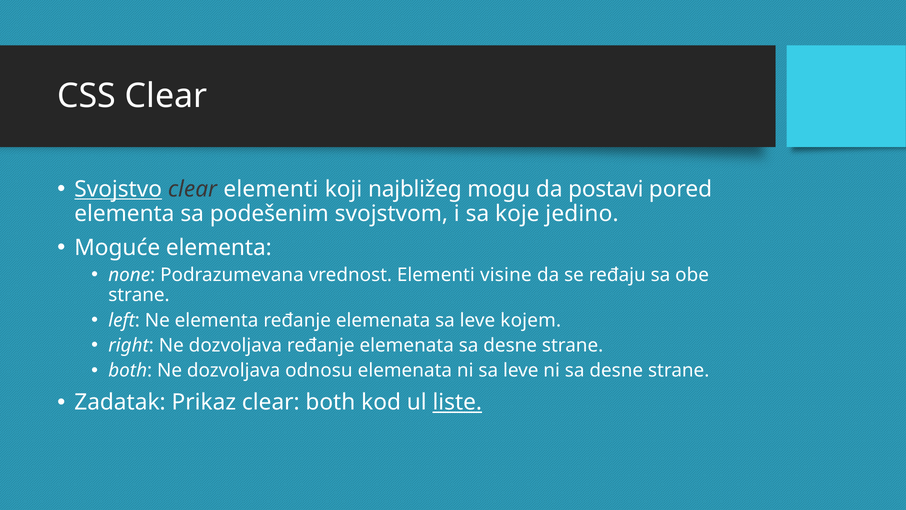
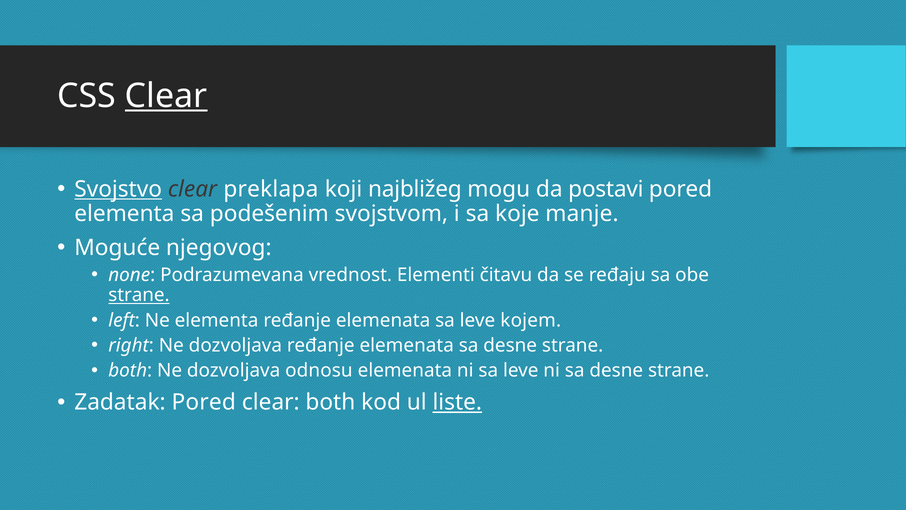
Clear at (166, 96) underline: none -> present
clear elementi: elementi -> preklapa
jedino: jedino -> manje
Moguće elementa: elementa -> njegovog
visine: visine -> čitavu
strane at (139, 295) underline: none -> present
Zadatak Prikaz: Prikaz -> Pored
